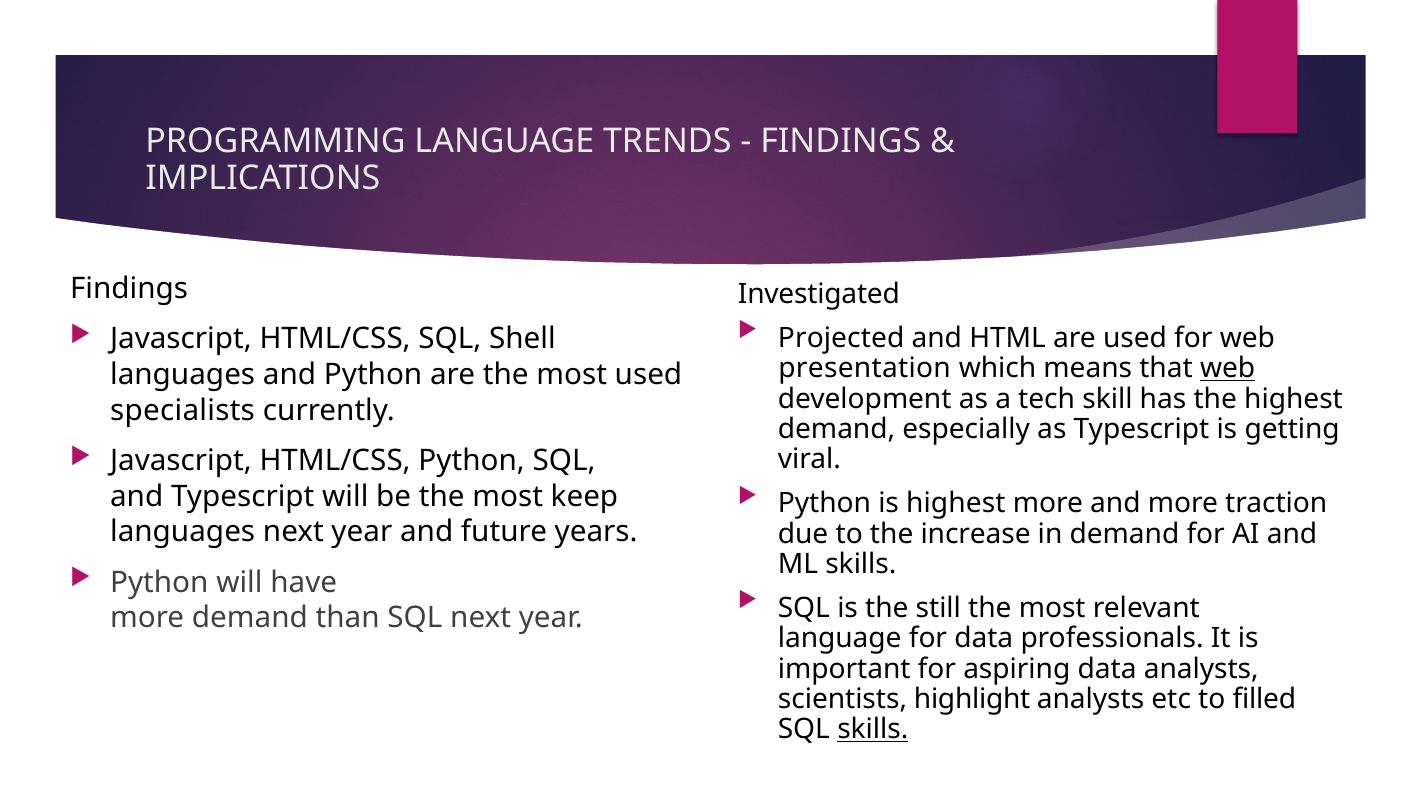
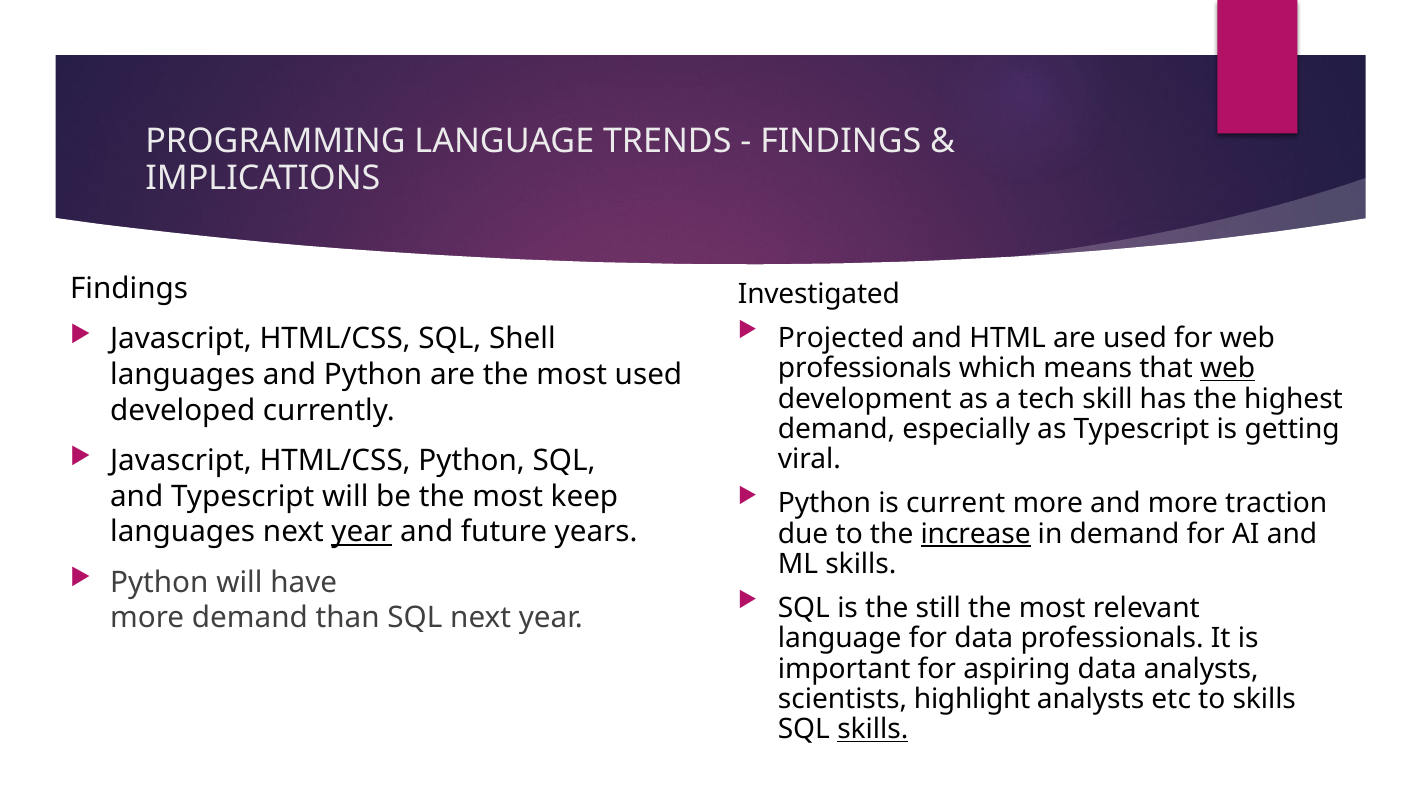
presentation at (865, 368): presentation -> professionals
specialists: specialists -> developed
is highest: highest -> current
year at (362, 532) underline: none -> present
increase underline: none -> present
to filled: filled -> skills
